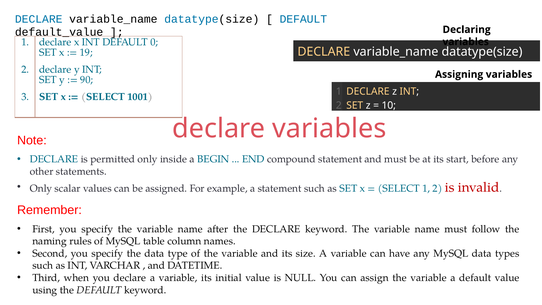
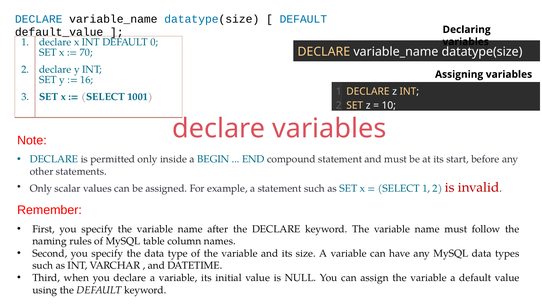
19: 19 -> 70
90: 90 -> 16
